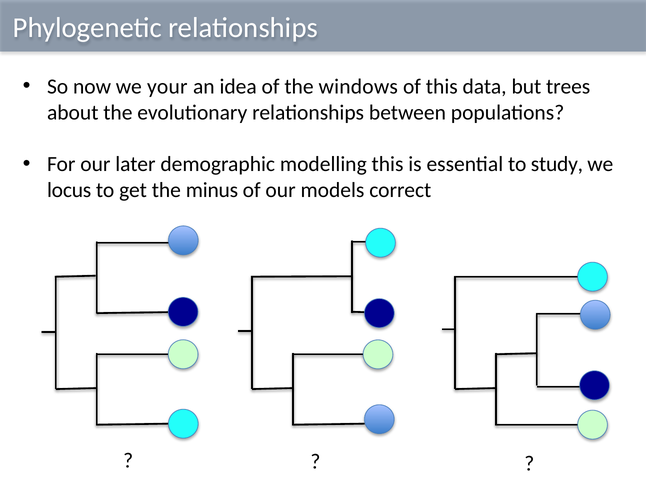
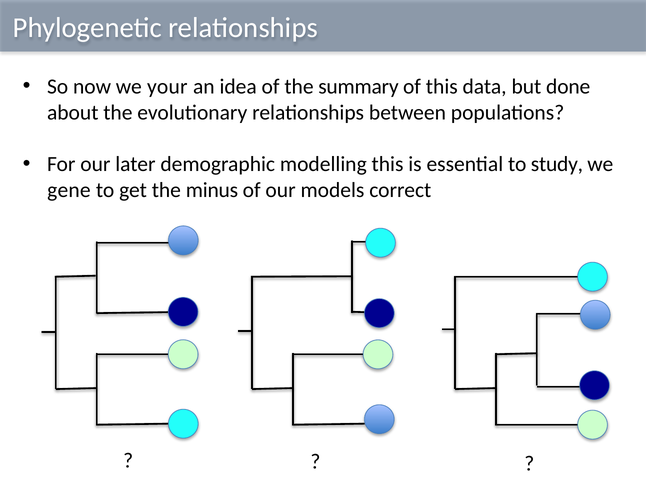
windows: windows -> summary
trees: trees -> done
locus: locus -> gene
